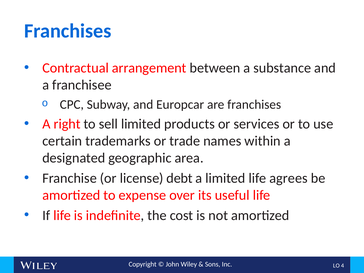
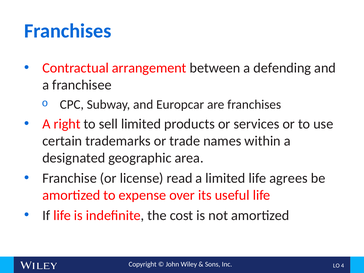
substance: substance -> defending
debt: debt -> read
